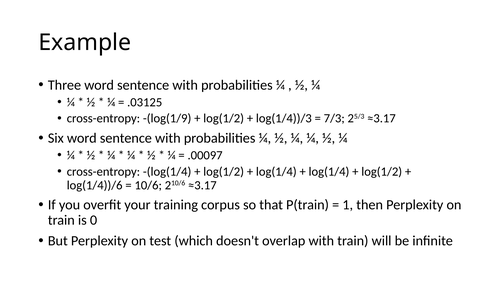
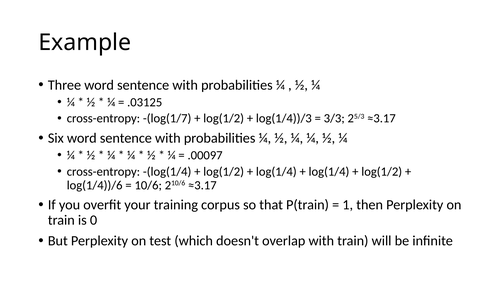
-(log(1/9: -(log(1/9 -> -(log(1/7
7/3: 7/3 -> 3/3
